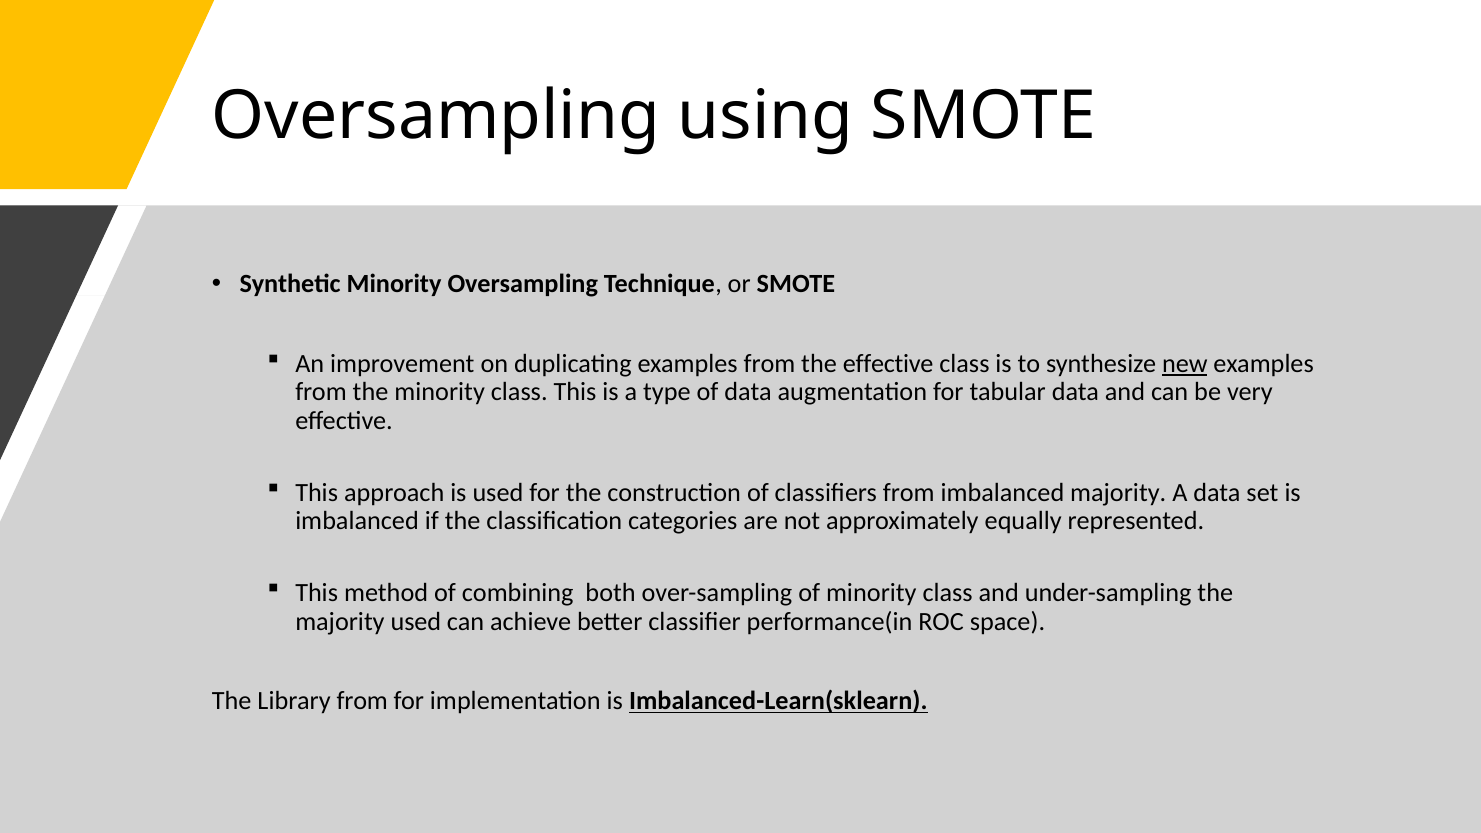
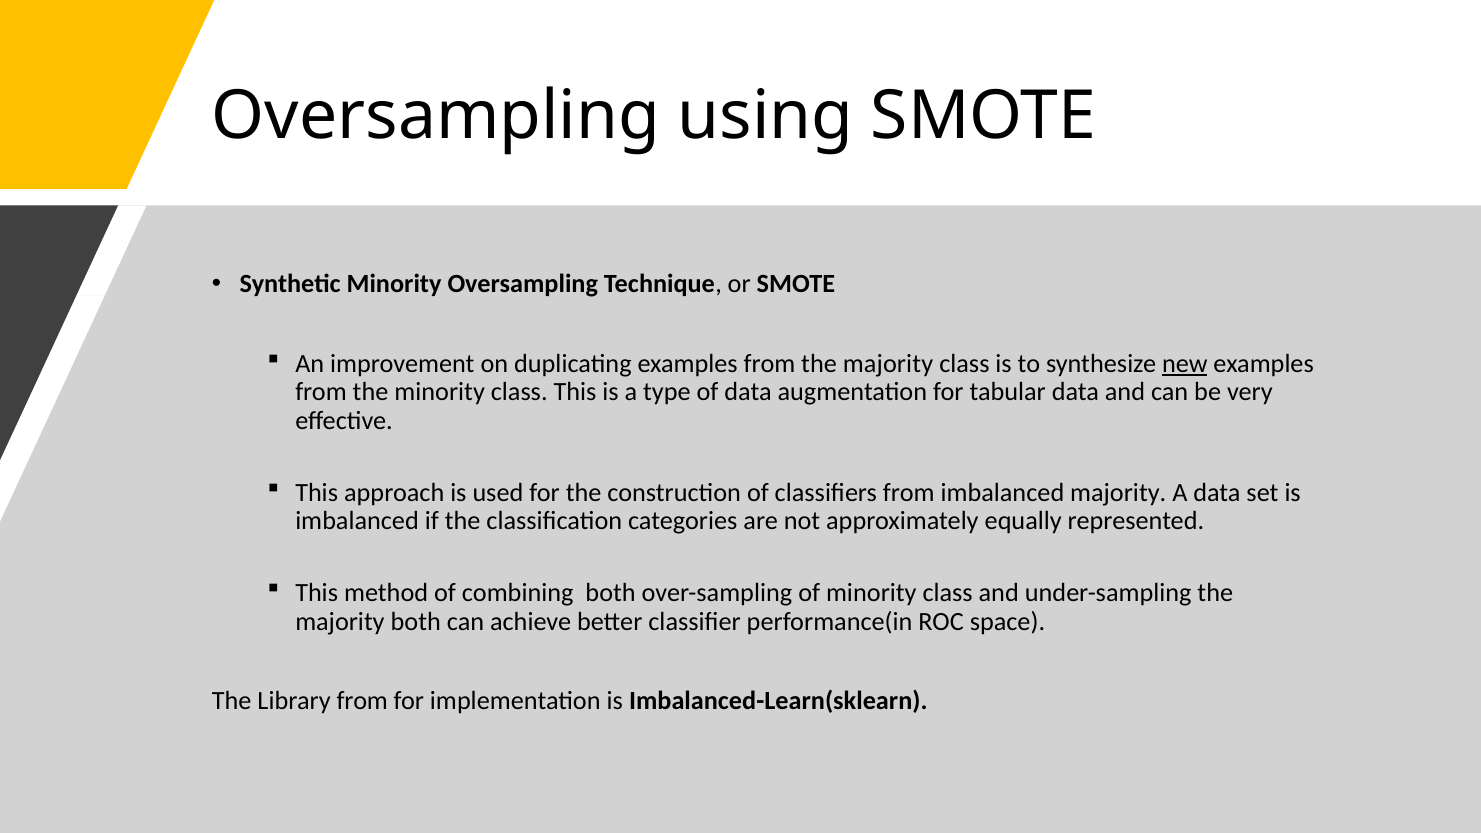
from the effective: effective -> majority
majority used: used -> both
Imbalanced-Learn(sklearn underline: present -> none
